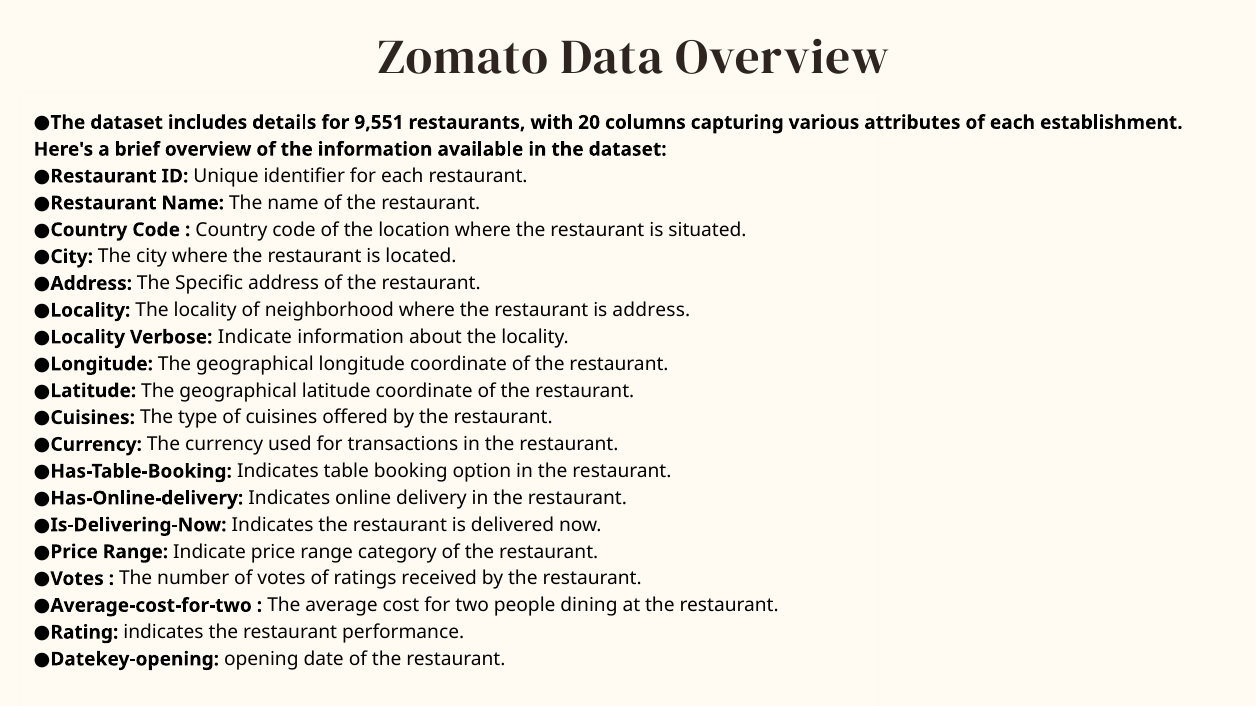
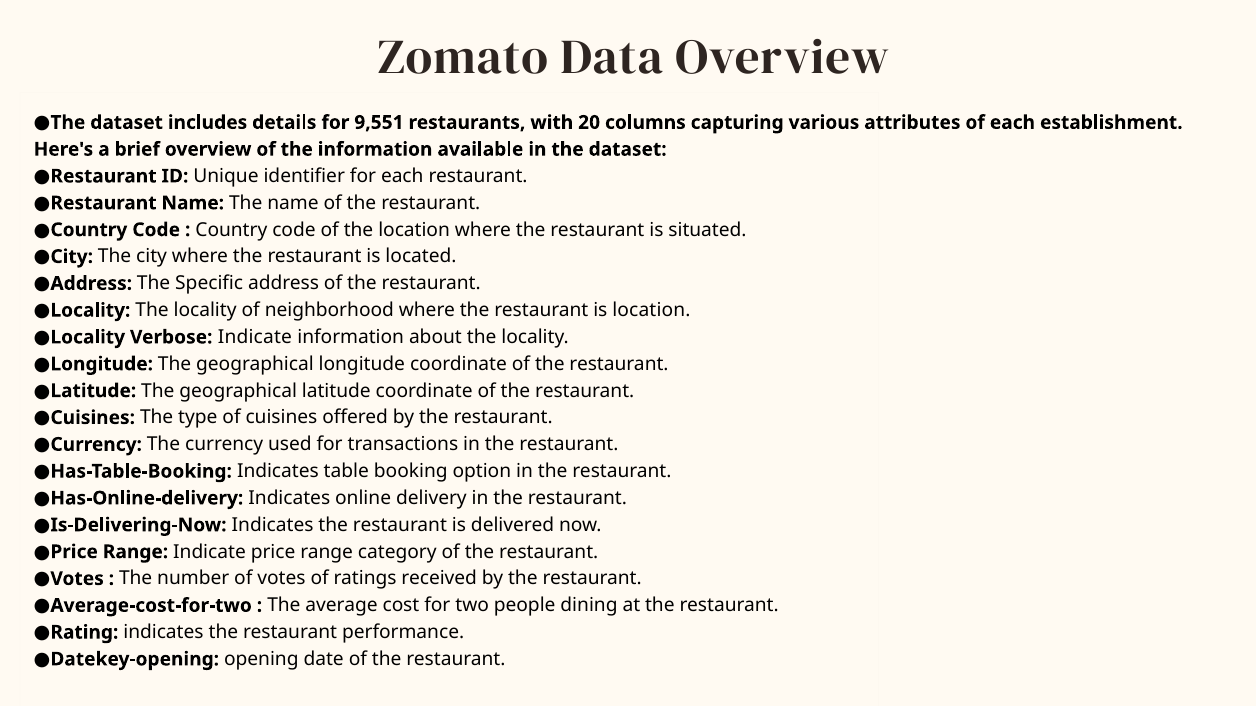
is address: address -> location
